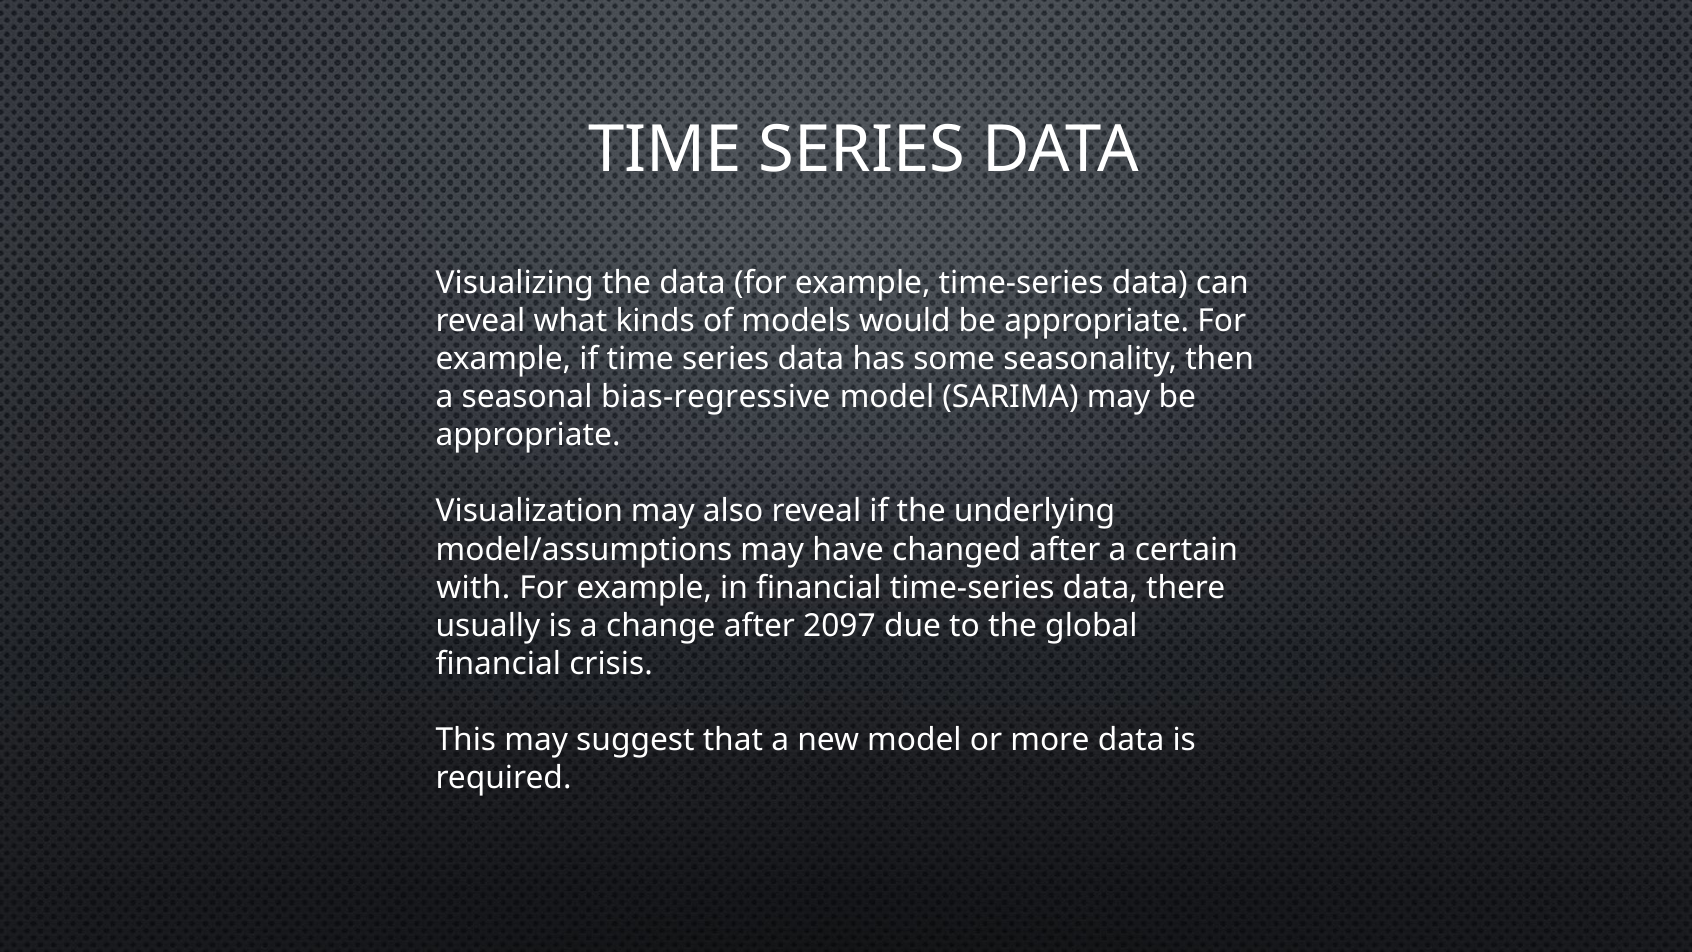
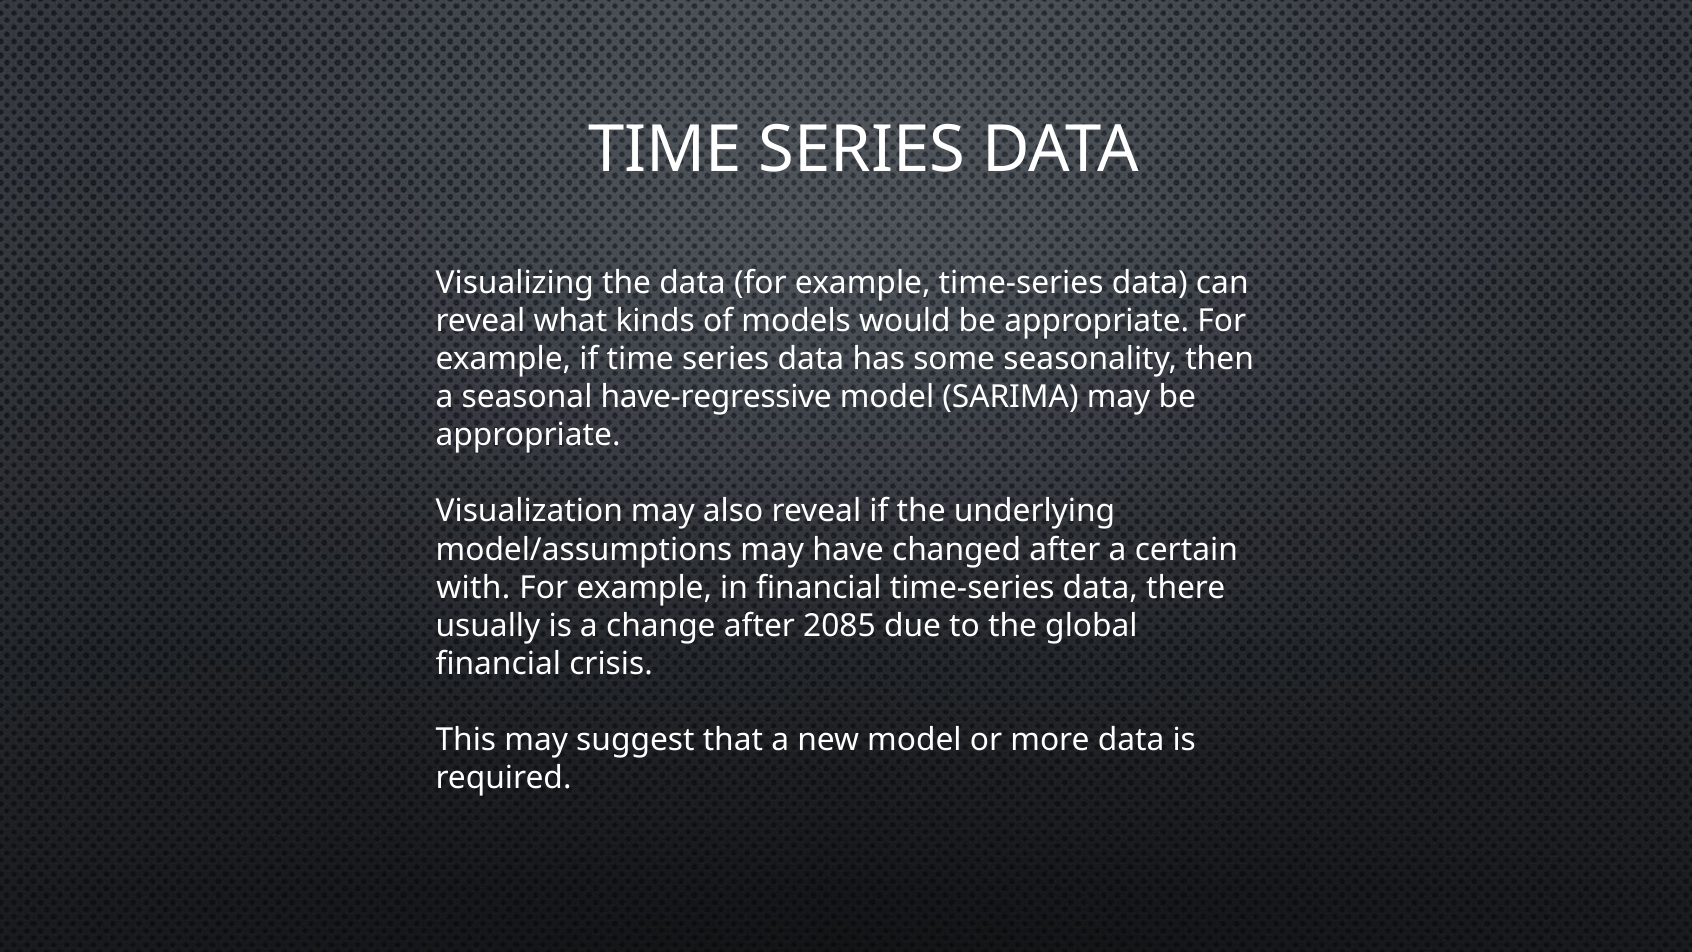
bias-regressive: bias-regressive -> have-regressive
2097: 2097 -> 2085
